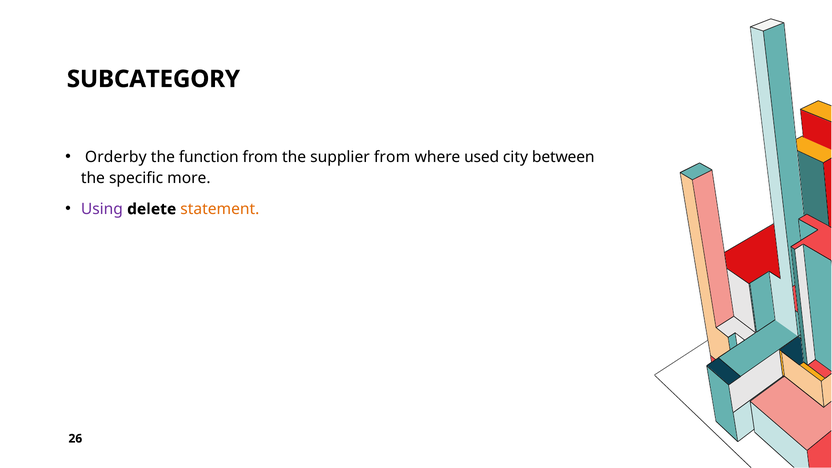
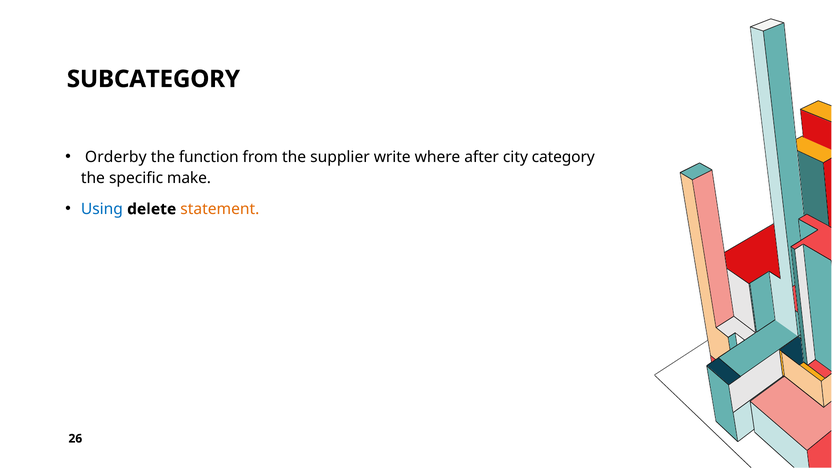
supplier from: from -> write
used: used -> after
between: between -> category
more: more -> make
Using colour: purple -> blue
